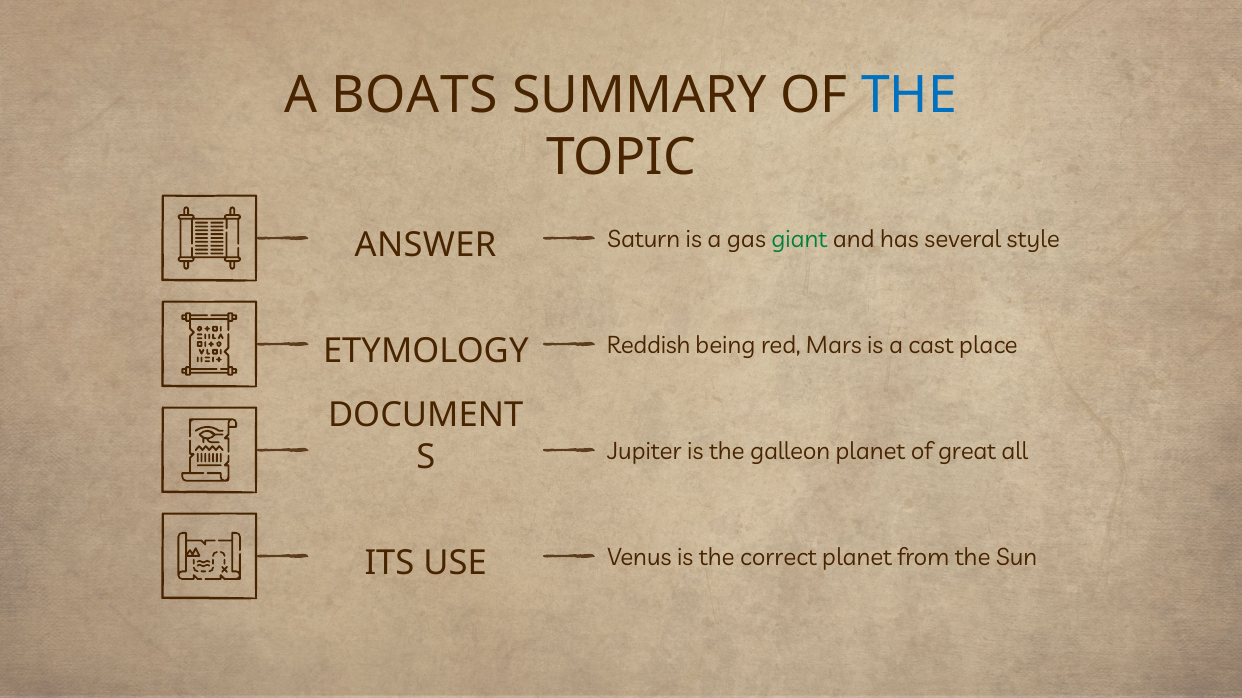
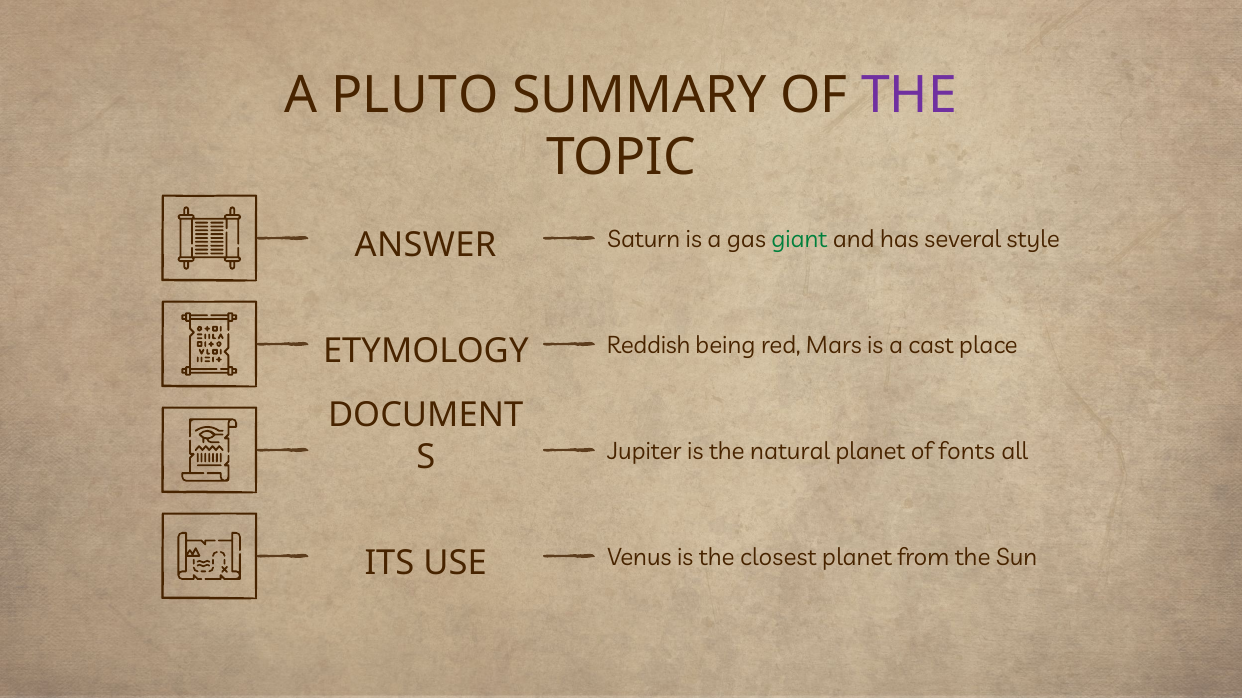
BOATS: BOATS -> PLUTO
THE at (909, 96) colour: blue -> purple
galleon: galleon -> natural
great: great -> fonts
correct: correct -> closest
